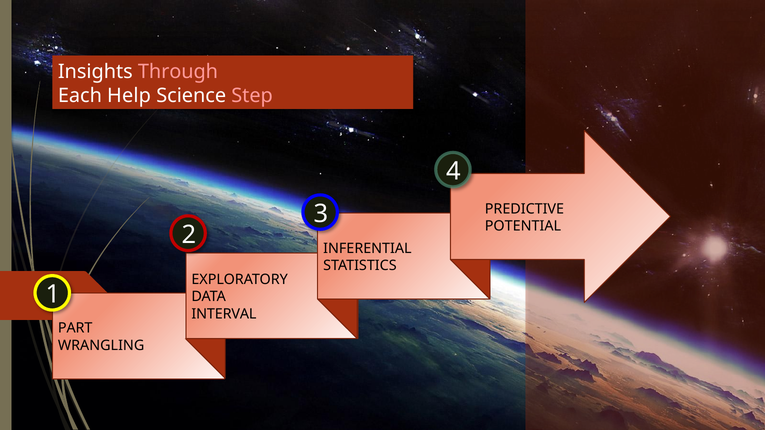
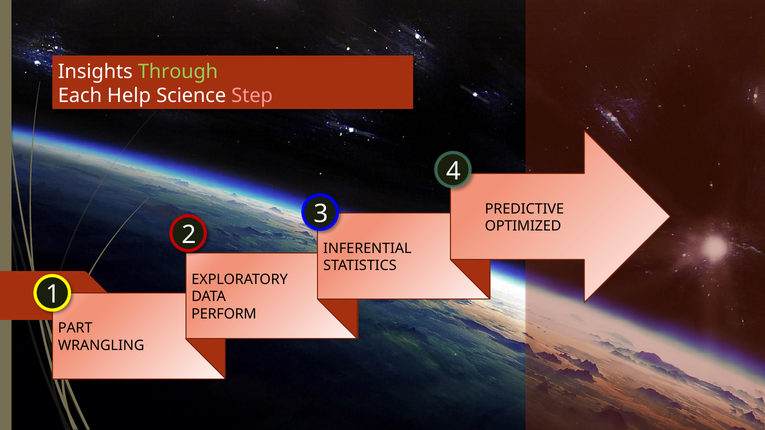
Through colour: pink -> light green
POTENTIAL: POTENTIAL -> OPTIMIZED
INTERVAL: INTERVAL -> PERFORM
